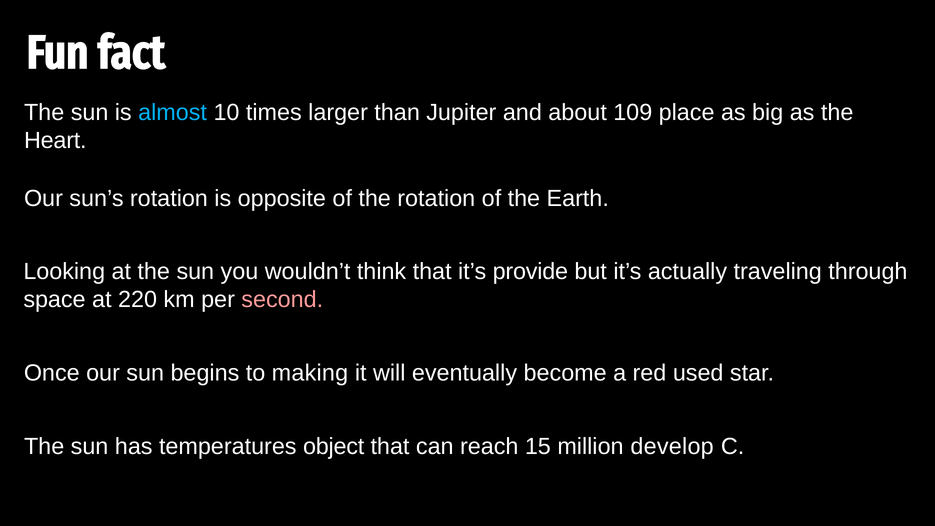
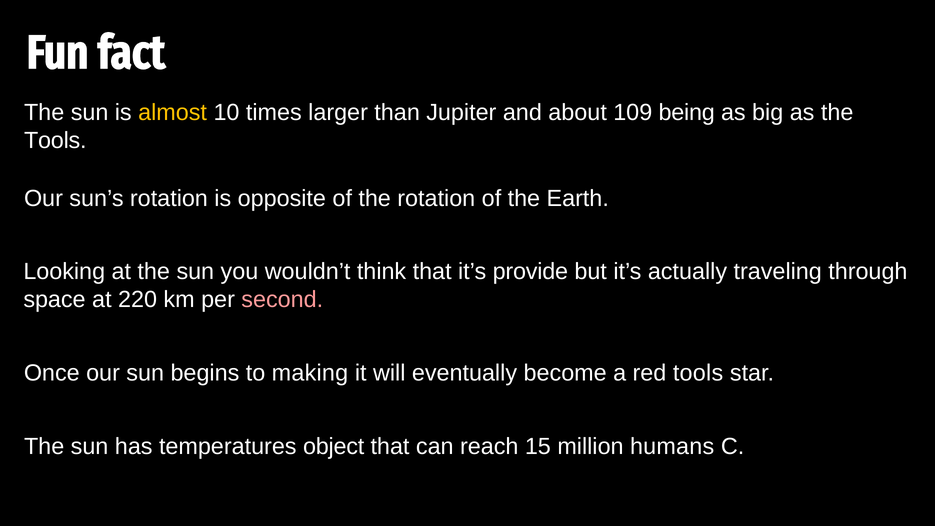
almost colour: light blue -> yellow
place: place -> being
Heart at (55, 141): Heart -> Tools
red used: used -> tools
develop: develop -> humans
